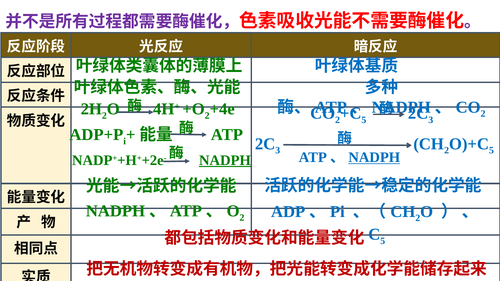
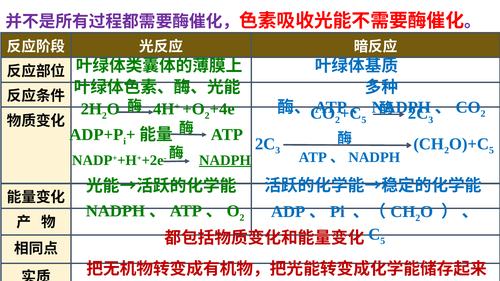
NADPH at (374, 158) underline: present -> none
